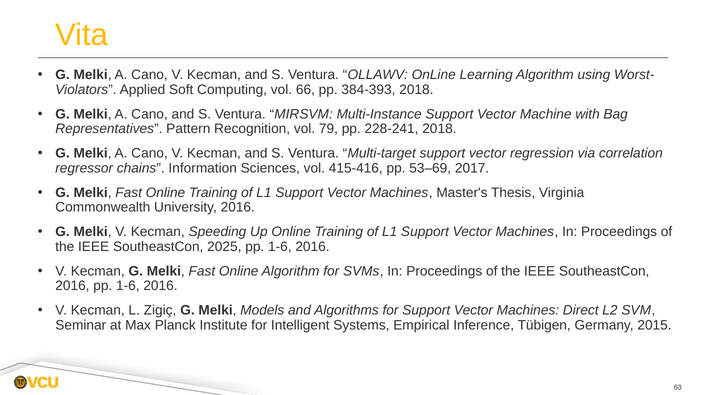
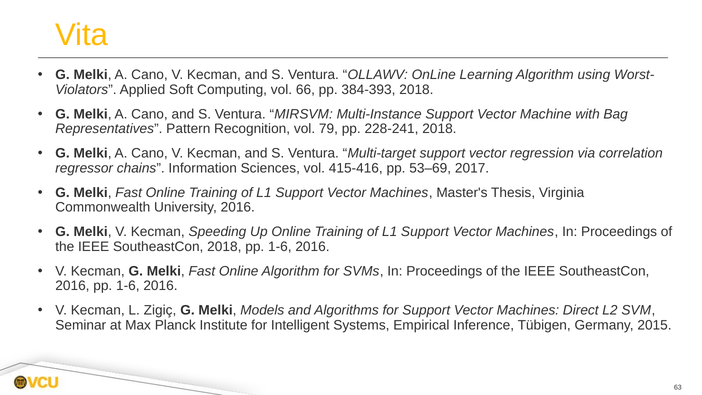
SoutheastCon 2025: 2025 -> 2018
